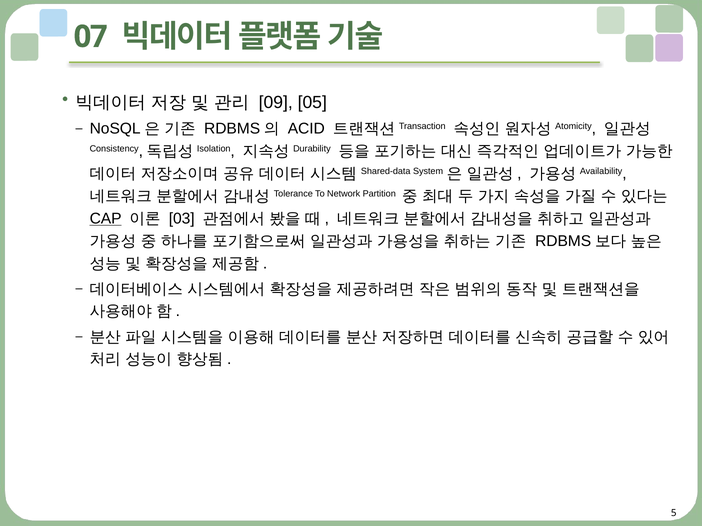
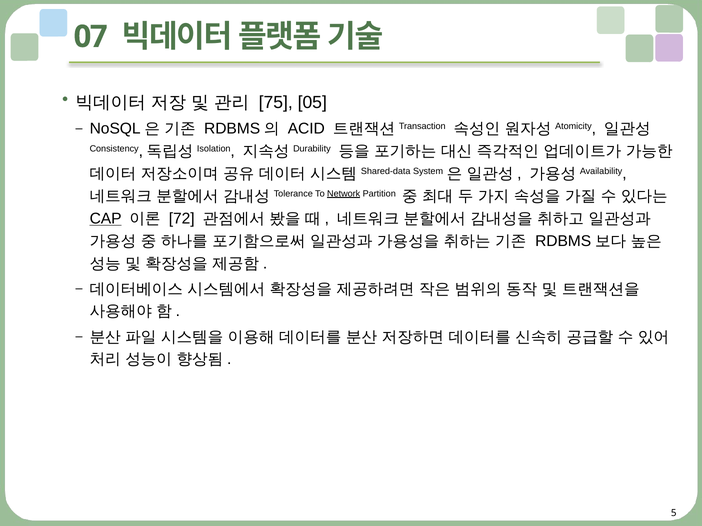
09: 09 -> 75
Network underline: none -> present
03: 03 -> 72
